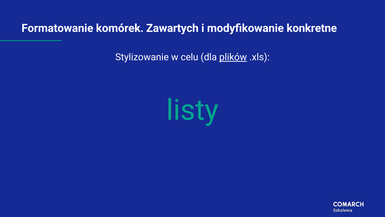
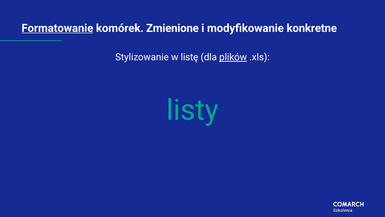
Formatowanie underline: none -> present
Zawartych: Zawartych -> Zmienione
celu: celu -> listę
